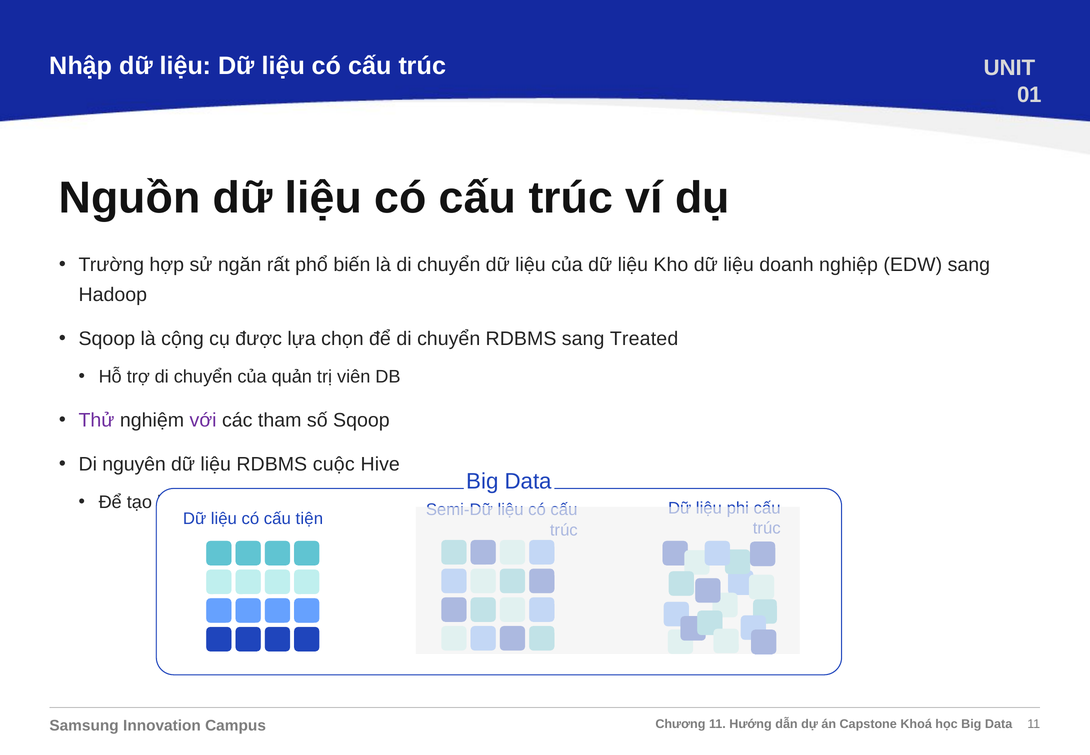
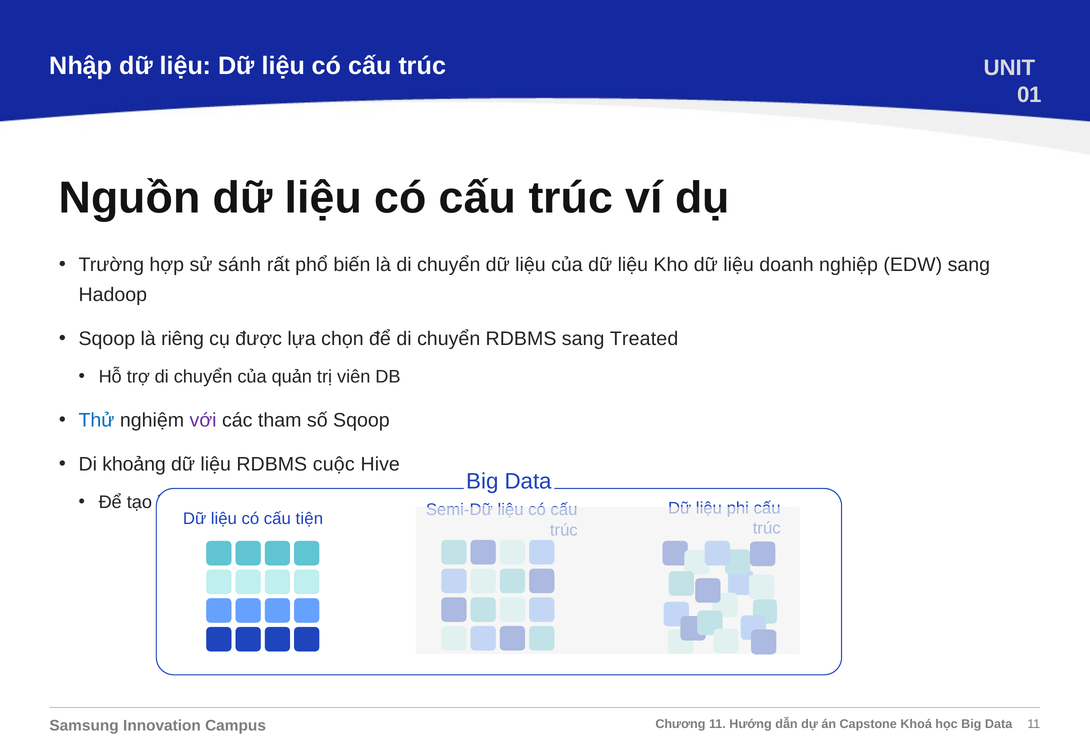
ngăn: ngăn -> sánh
cộng: cộng -> riêng
Thử colour: purple -> blue
nguyên: nguyên -> khoảng
